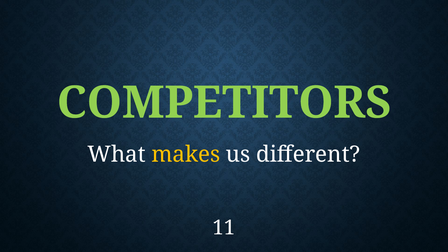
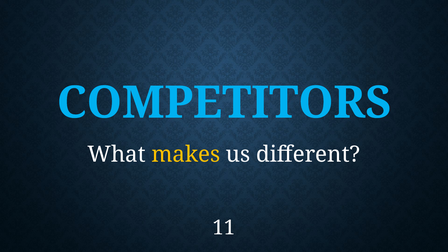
COMPETITORS colour: light green -> light blue
